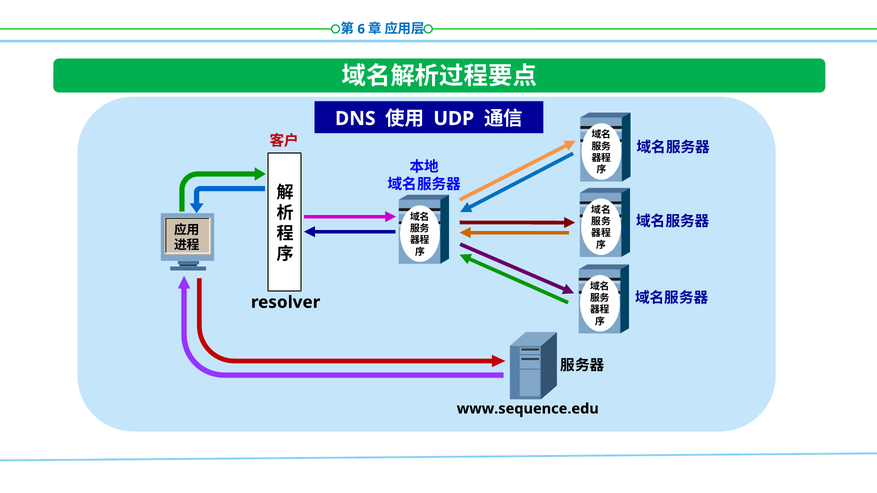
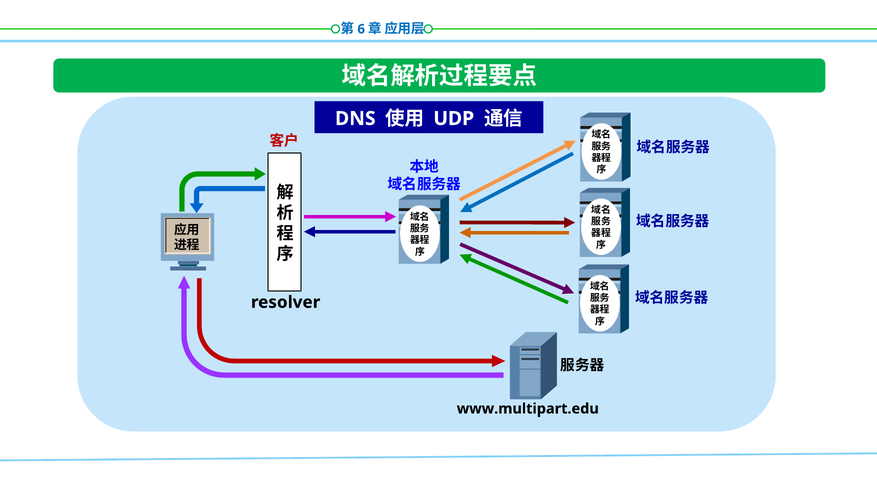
www.sequence.edu: www.sequence.edu -> www.multipart.edu
